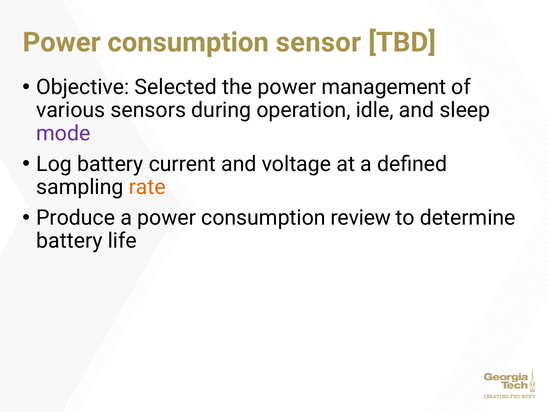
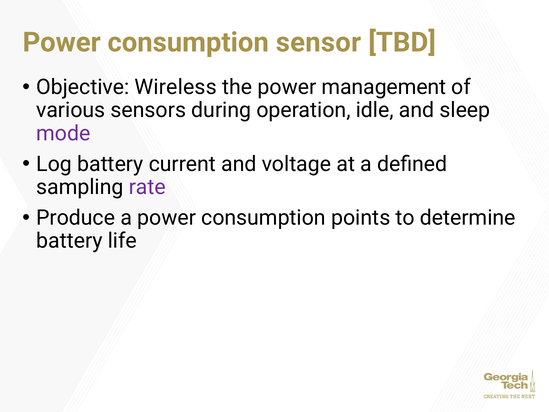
Selected: Selected -> Wireless
rate colour: orange -> purple
review: review -> points
